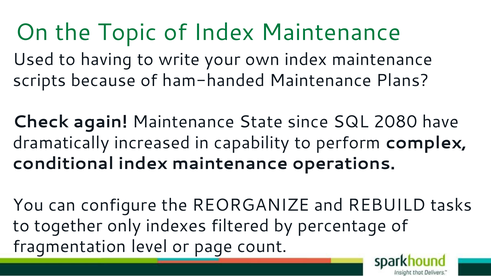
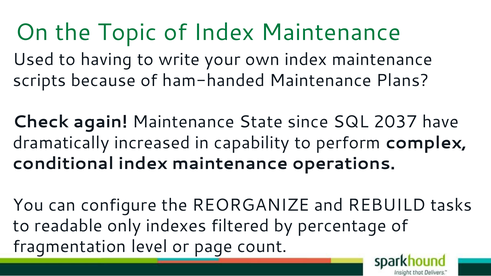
2080: 2080 -> 2037
together: together -> readable
